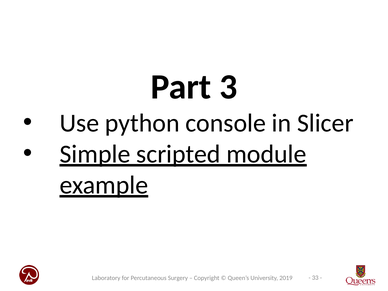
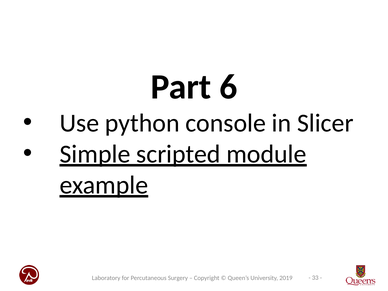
3: 3 -> 6
